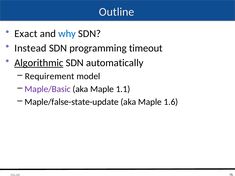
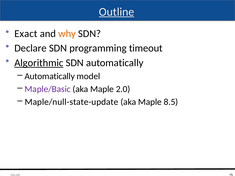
Outline underline: none -> present
why colour: blue -> orange
Instead: Instead -> Declare
Requirement at (50, 76): Requirement -> Automatically
1.1: 1.1 -> 2.0
Maple/false-state-update: Maple/false-state-update -> Maple/null-state-update
1.6: 1.6 -> 8.5
